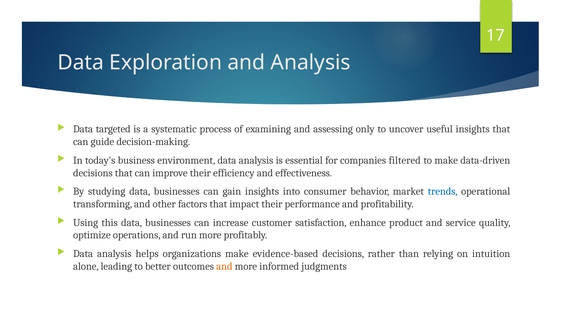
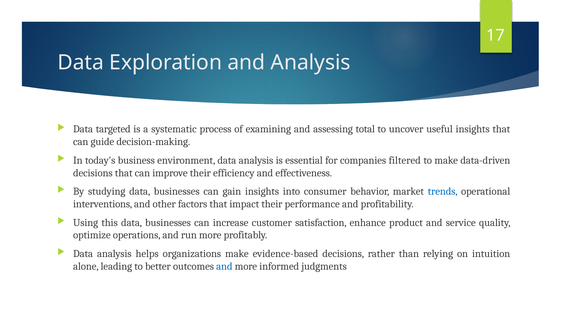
only: only -> total
transforming: transforming -> interventions
and at (224, 266) colour: orange -> blue
